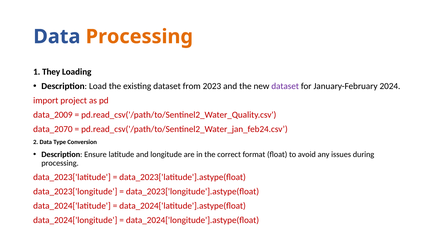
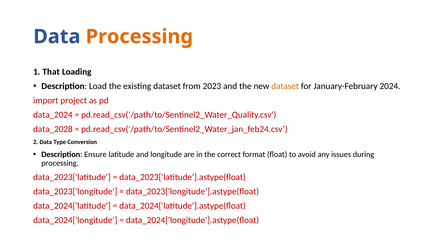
They: They -> That
dataset at (285, 86) colour: purple -> orange
data_2009: data_2009 -> data_2024
data_2070: data_2070 -> data_2028
